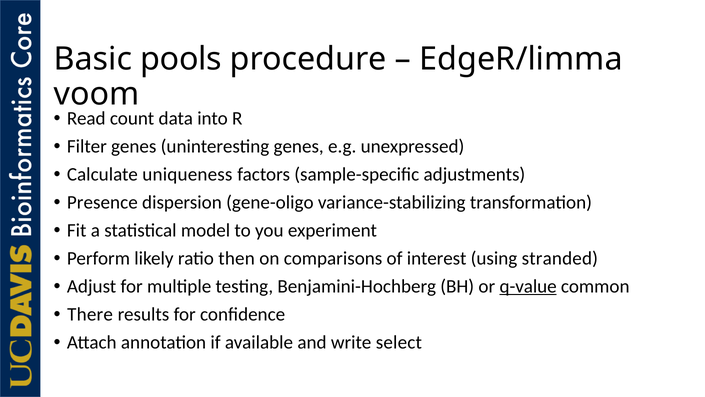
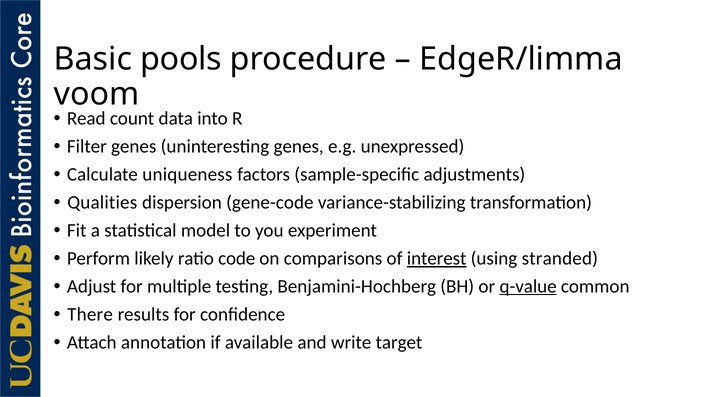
Presence: Presence -> Qualities
gene-oligo: gene-oligo -> gene-code
then: then -> code
interest underline: none -> present
select: select -> target
